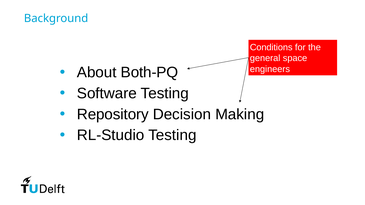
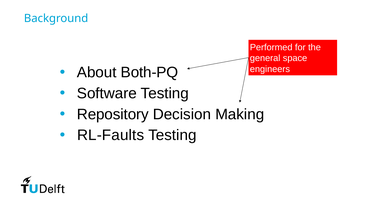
Conditions: Conditions -> Performed
RL-Studio: RL-Studio -> RL-Faults
